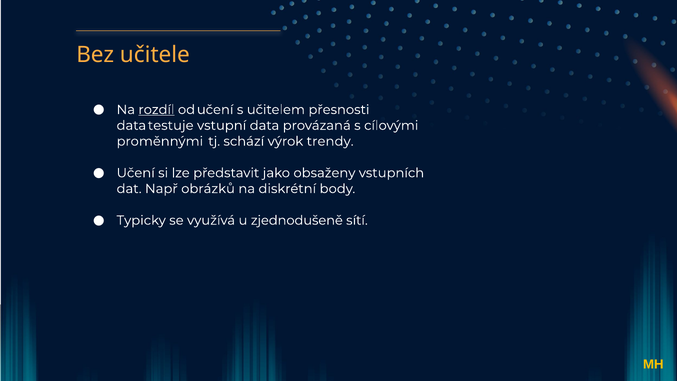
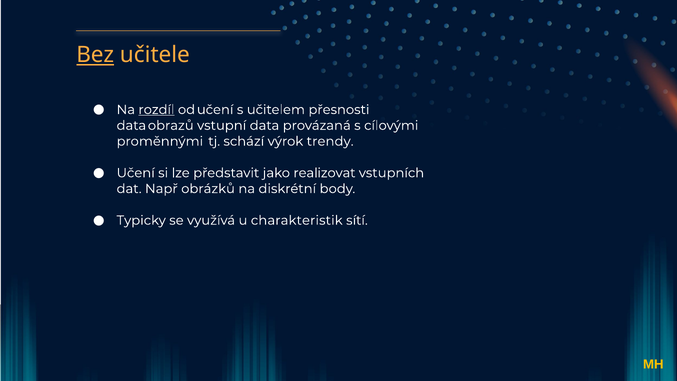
Bez underline: none -> present
testuje: testuje -> obrazů
obsaženy: obsaženy -> realizovat
zjednodušeně: zjednodušeně -> charakteristik
